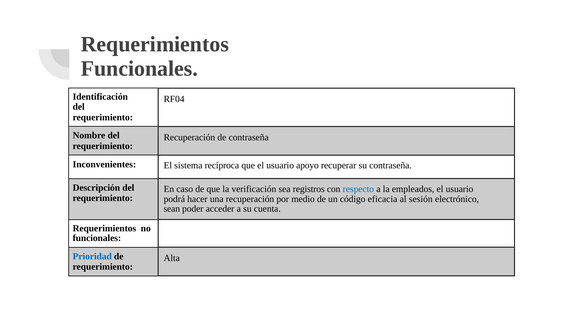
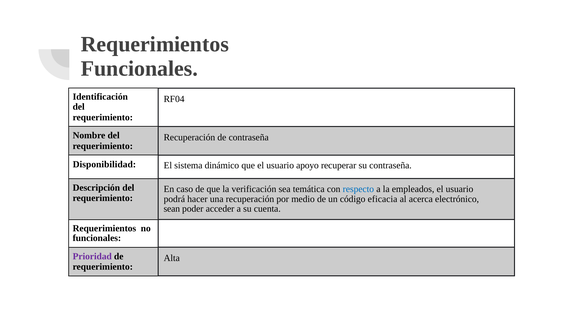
Inconvenientes: Inconvenientes -> Disponibilidad
recíproca: recíproca -> dinámico
registros: registros -> temática
sesión: sesión -> acerca
Prioridad colour: blue -> purple
